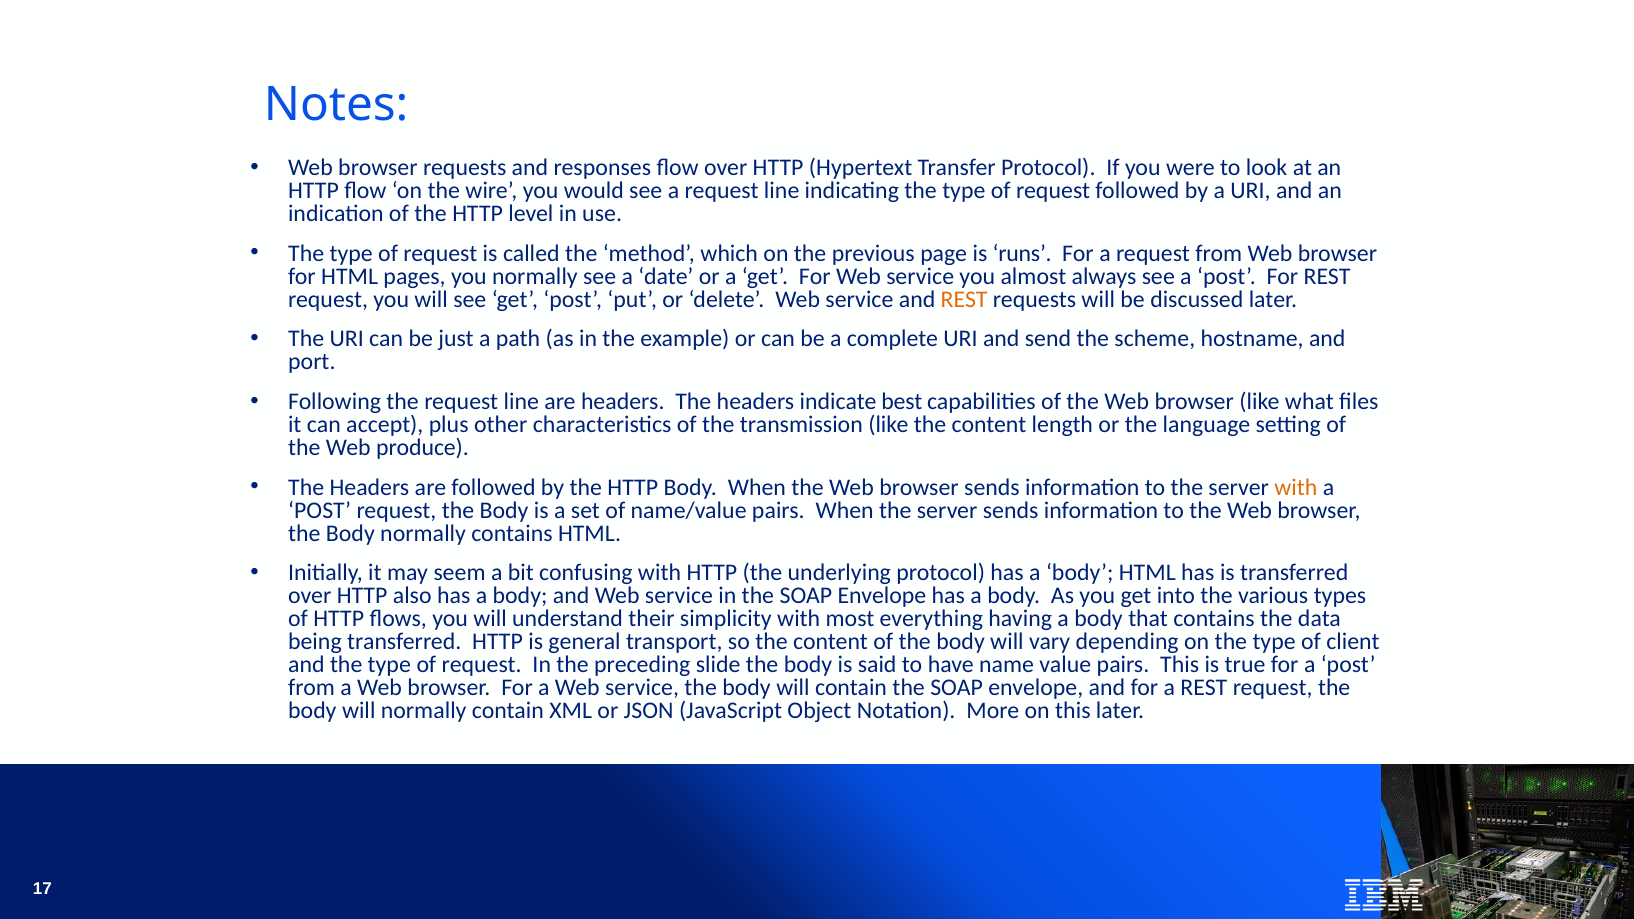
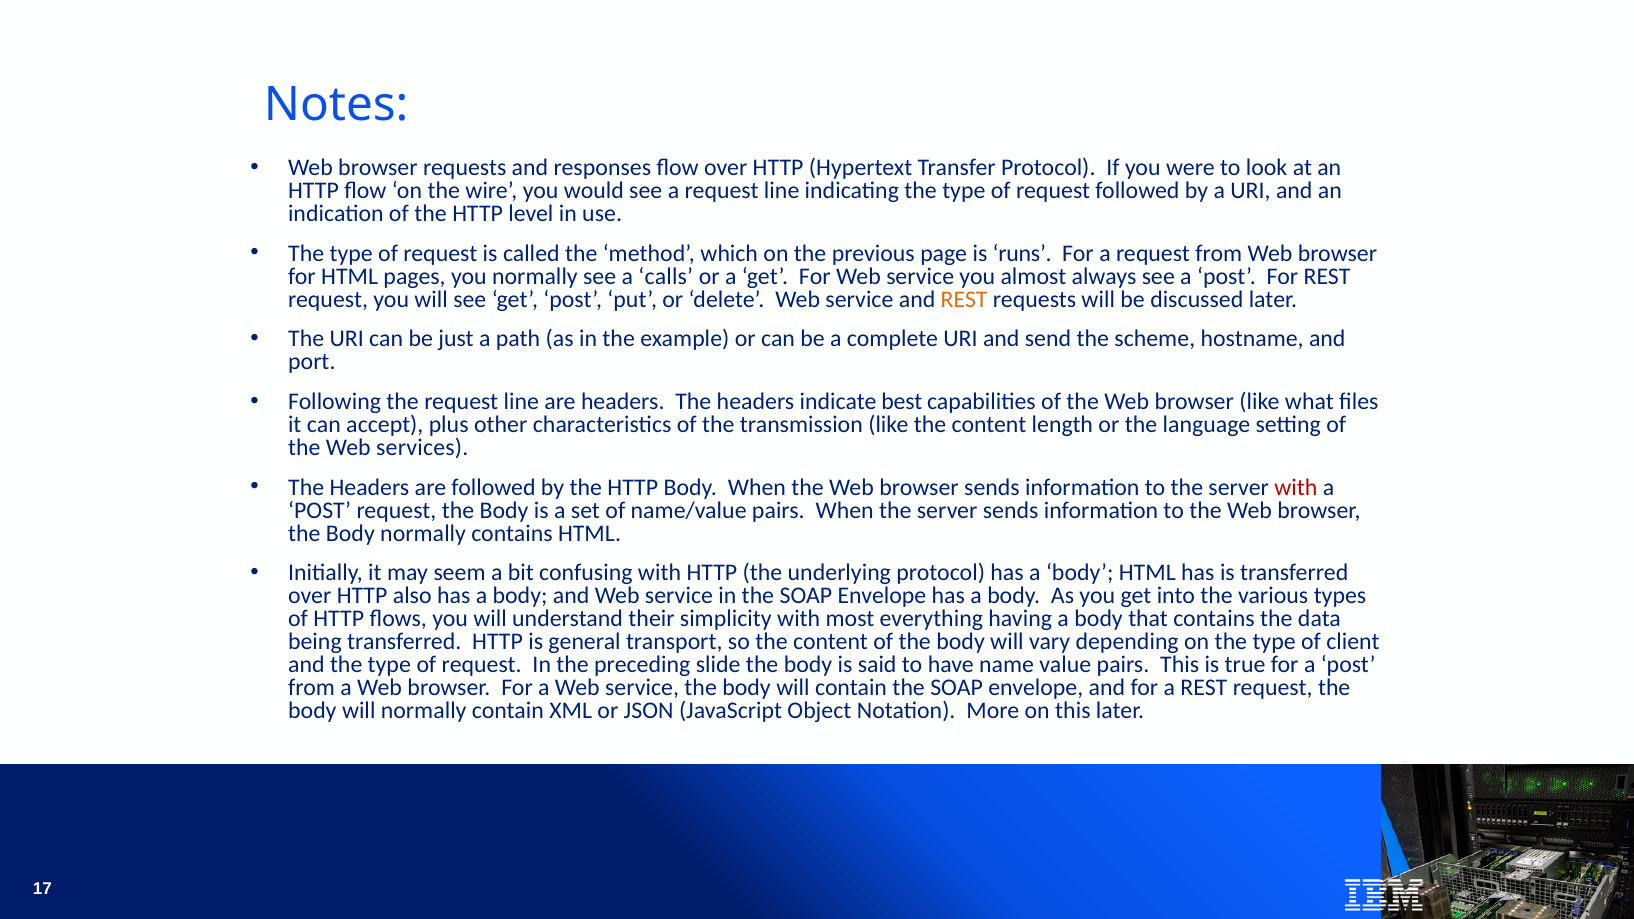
date: date -> calls
produce: produce -> services
with at (1296, 488) colour: orange -> red
